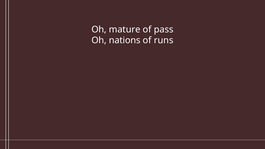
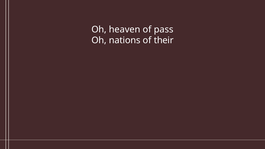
mature: mature -> heaven
runs: runs -> their
